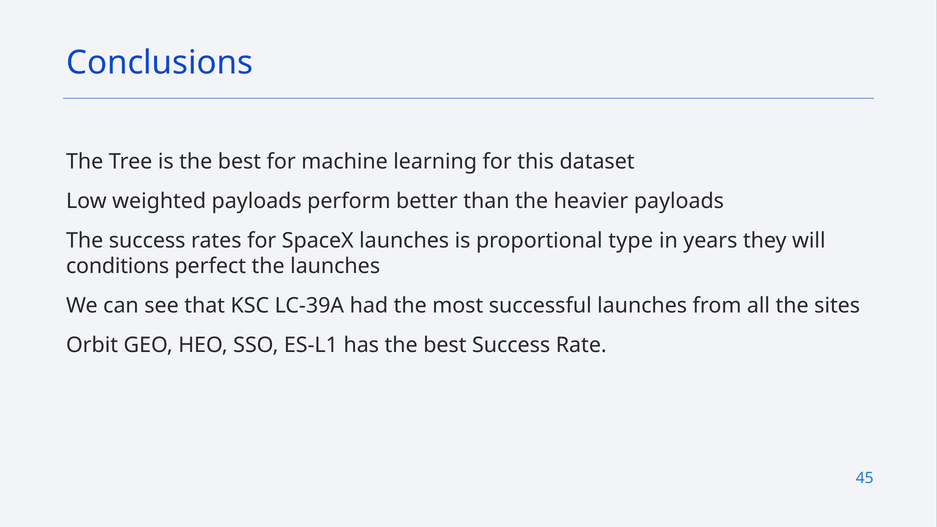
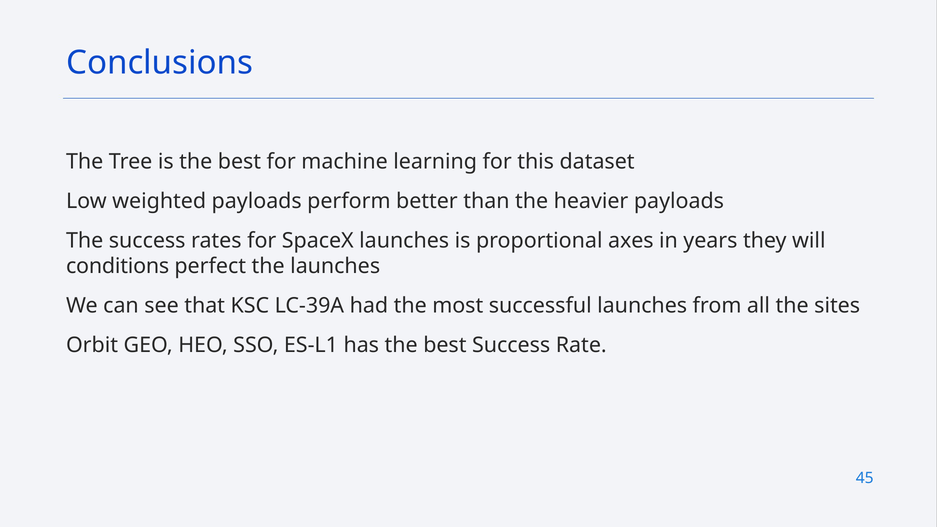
type: type -> axes
